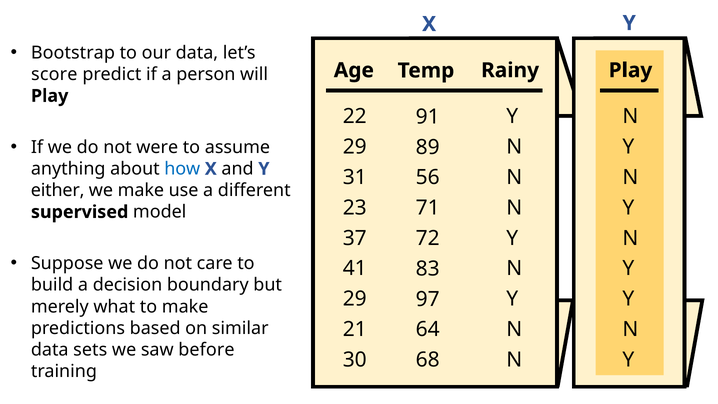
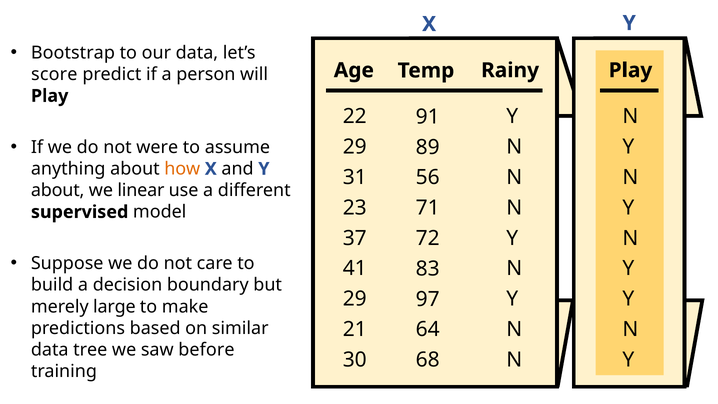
how colour: blue -> orange
either at (58, 190): either -> about
we make: make -> linear
what: what -> large
sets: sets -> tree
